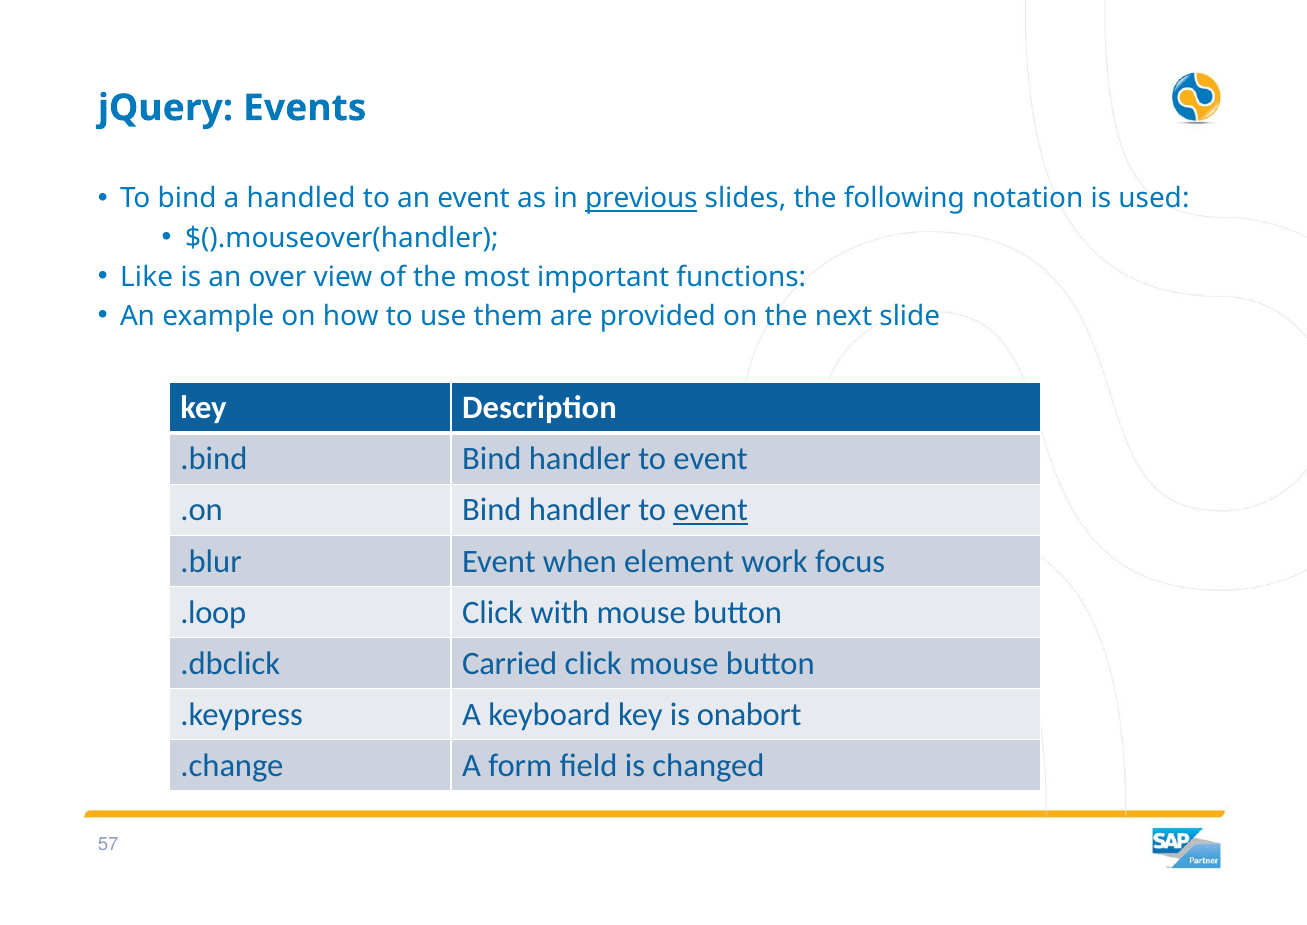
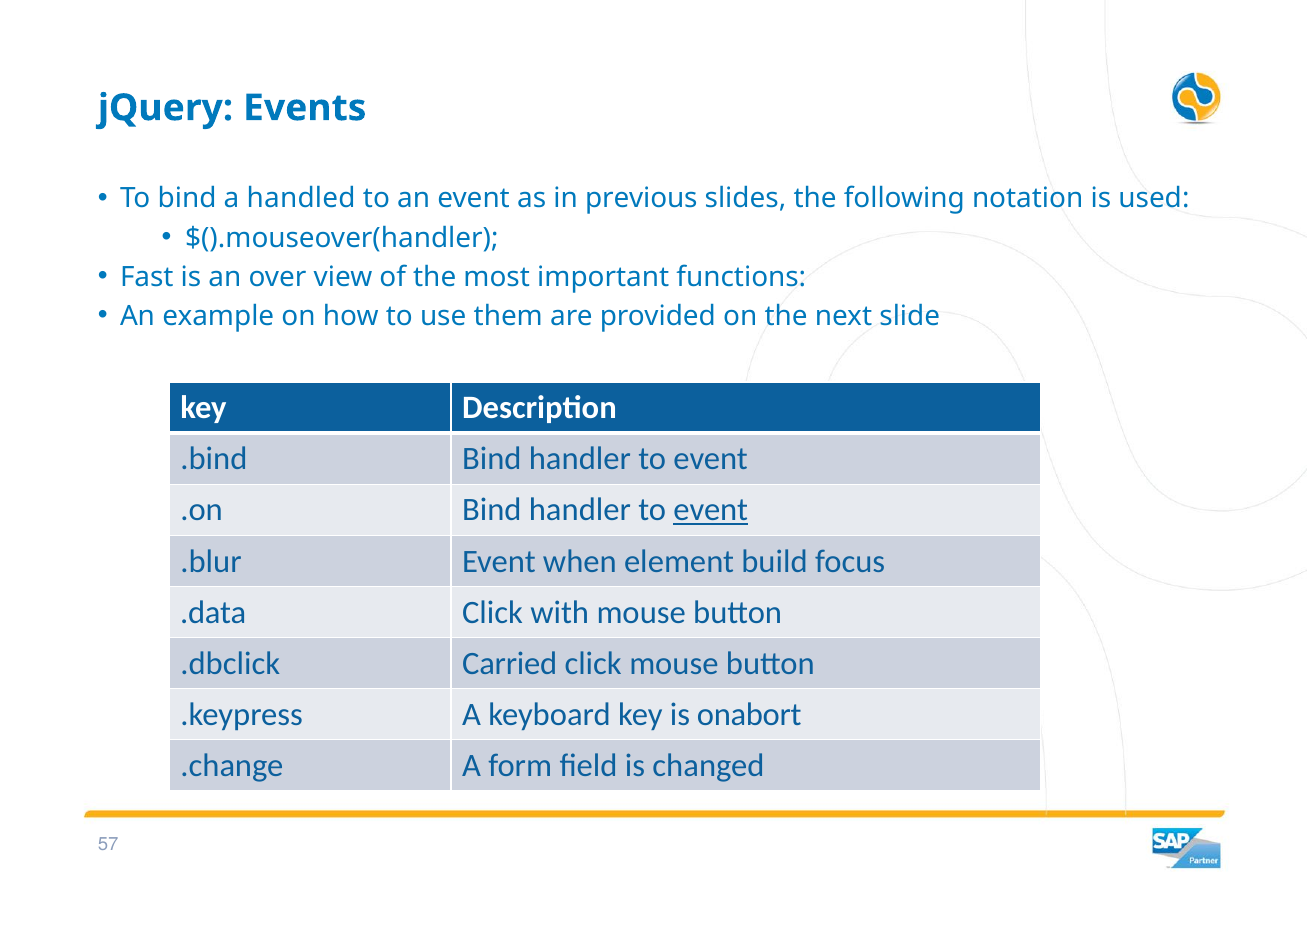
previous underline: present -> none
Like: Like -> Fast
work: work -> build
.loop: .loop -> .data
